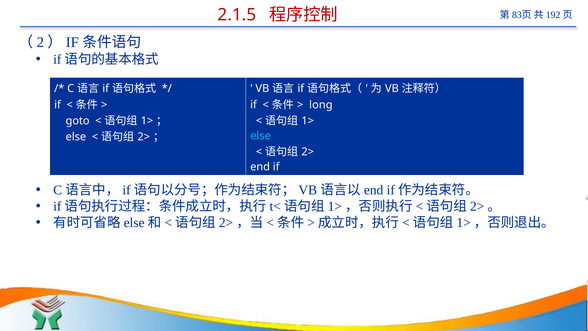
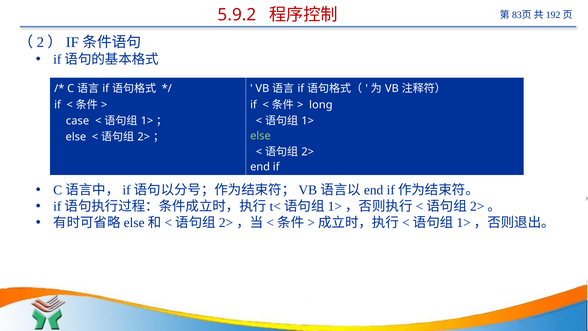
2.1.5: 2.1.5 -> 5.9.2
goto: goto -> case
else at (260, 136) colour: light blue -> light green
